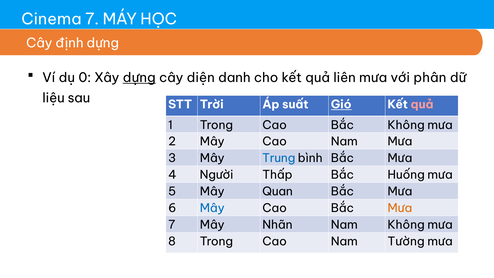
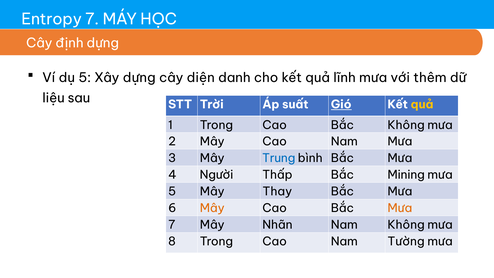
Cinema: Cinema -> Entropy
dụ 0: 0 -> 5
dựng at (139, 78) underline: present -> none
liên: liên -> lĩnh
phân: phân -> thêm
quả at (422, 105) colour: pink -> yellow
Huống: Huống -> Mining
Quan: Quan -> Thay
Mây at (212, 208) colour: blue -> orange
